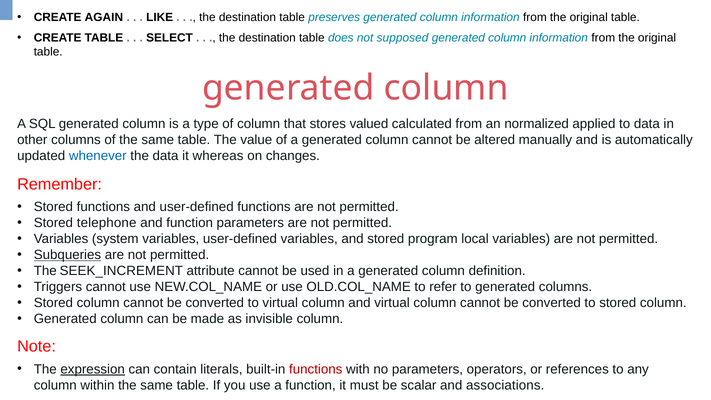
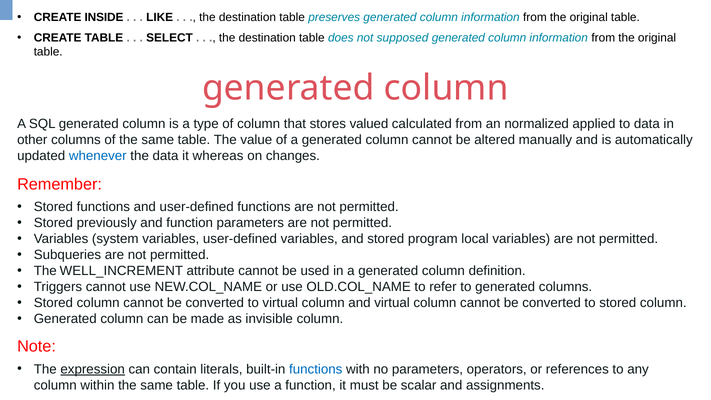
AGAIN: AGAIN -> INSIDE
telephone: telephone -> previously
Subqueries underline: present -> none
SEEK_INCREMENT: SEEK_INCREMENT -> WELL_INCREMENT
functions at (316, 369) colour: red -> blue
associations: associations -> assignments
